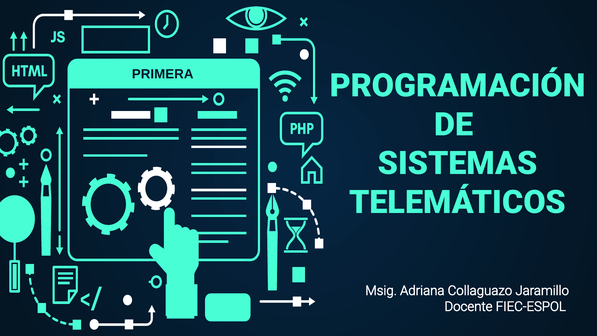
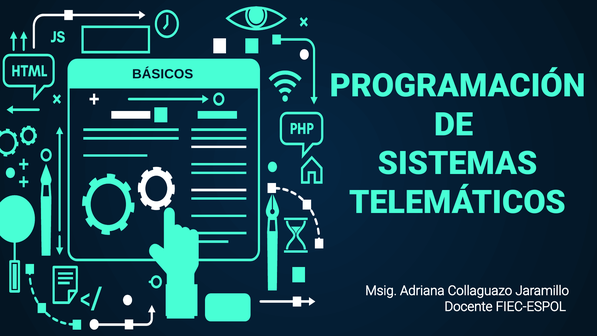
PRIMERA: PRIMERA -> BÁSICOS
